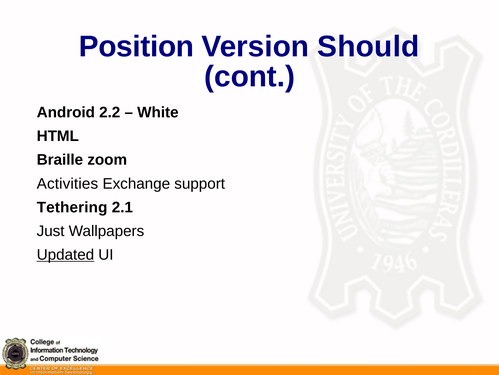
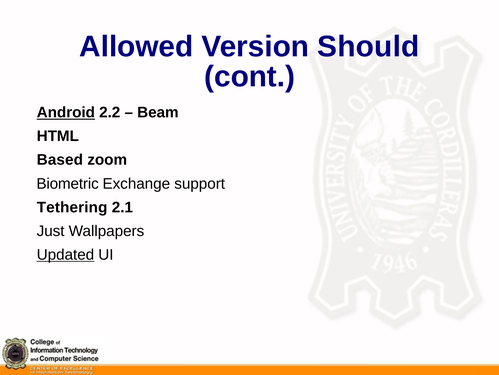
Position: Position -> Allowed
Android underline: none -> present
White: White -> Beam
Braille: Braille -> Based
Activities: Activities -> Biometric
